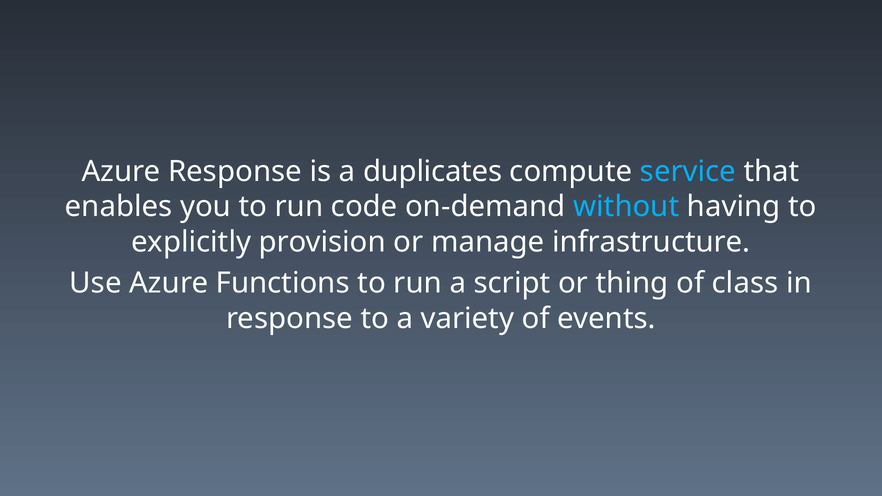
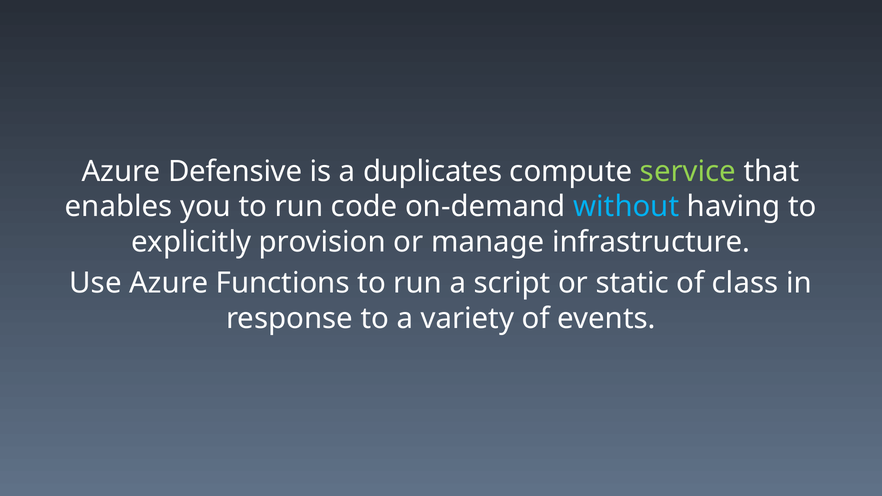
Azure Response: Response -> Defensive
service colour: light blue -> light green
thing: thing -> static
